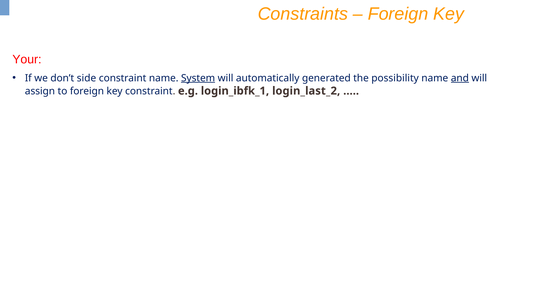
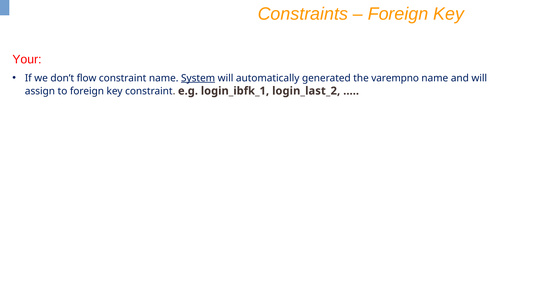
side: side -> flow
possibility: possibility -> varempno
and underline: present -> none
